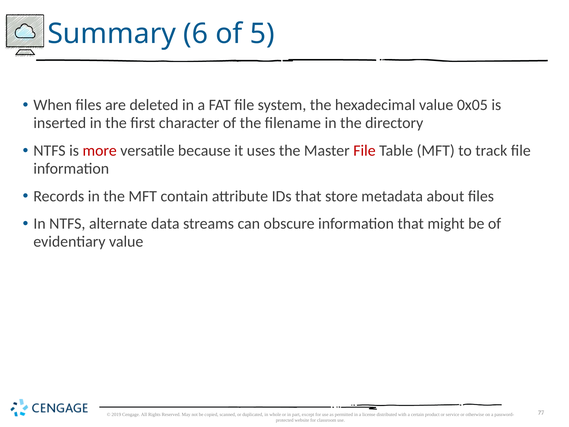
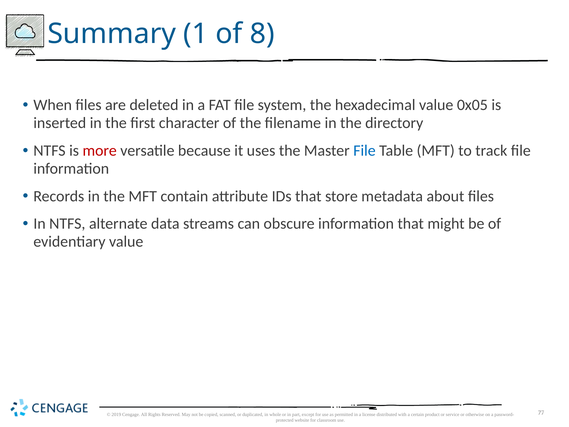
6: 6 -> 1
5: 5 -> 8
File at (364, 150) colour: red -> blue
